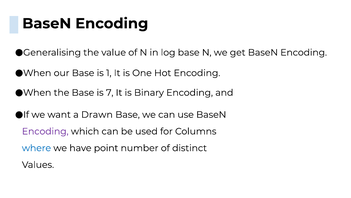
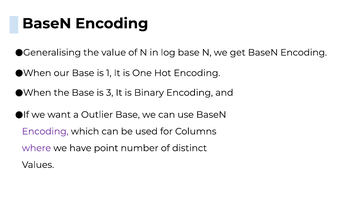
7: 7 -> 3
Drawn: Drawn -> Outlier
where colour: blue -> purple
